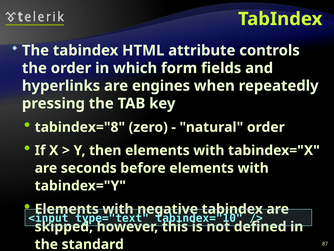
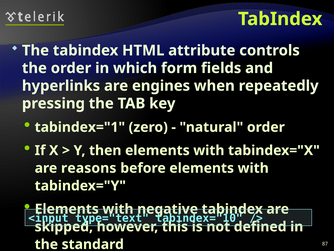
tabindex="8: tabindex="8 -> tabindex="1
seconds: seconds -> reasons
